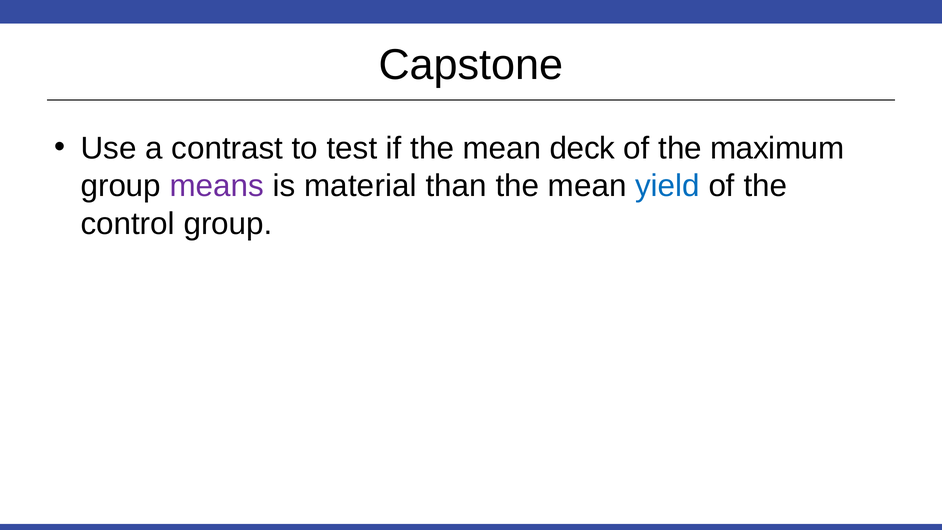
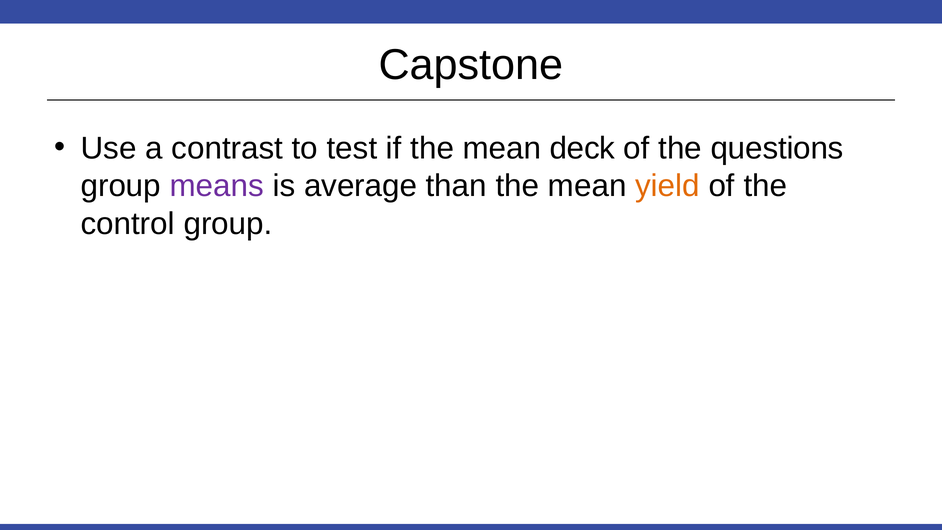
maximum: maximum -> questions
material: material -> average
yield colour: blue -> orange
